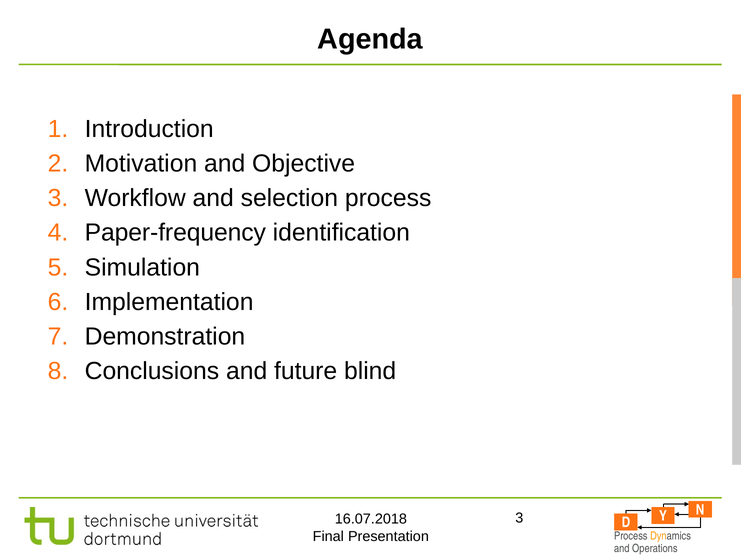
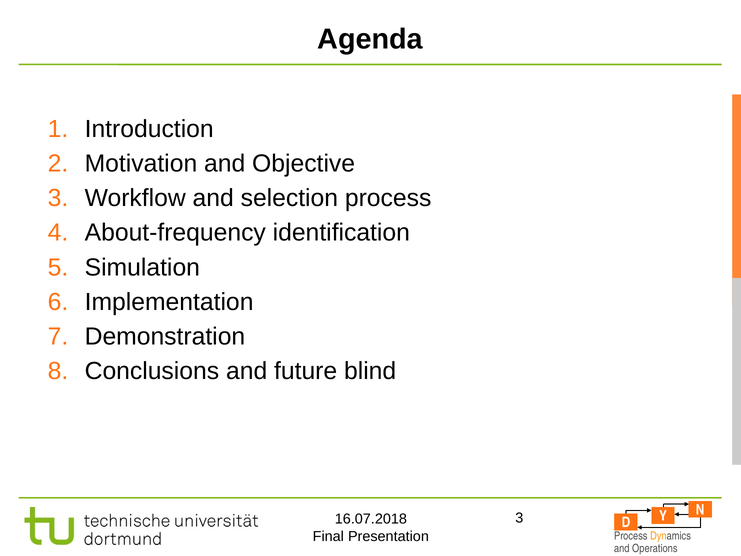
Paper-frequency: Paper-frequency -> About-frequency
